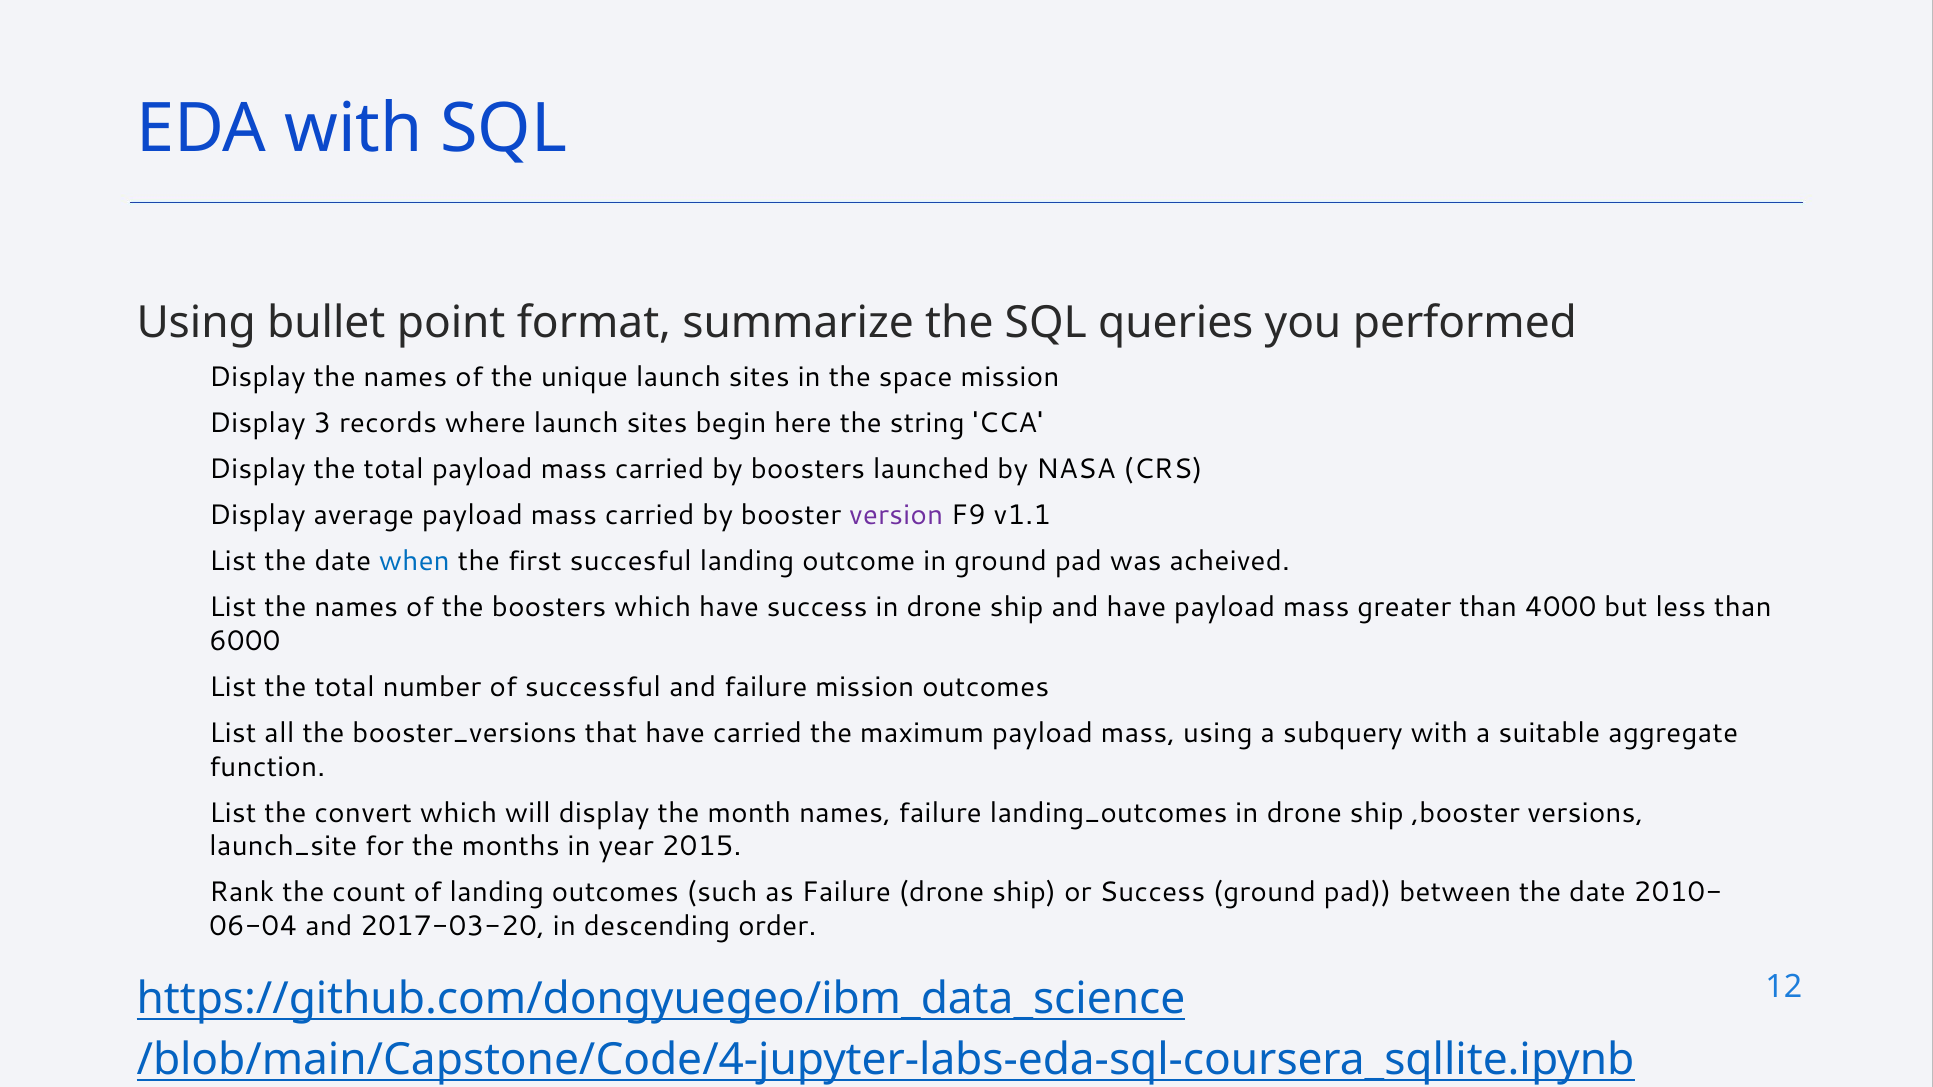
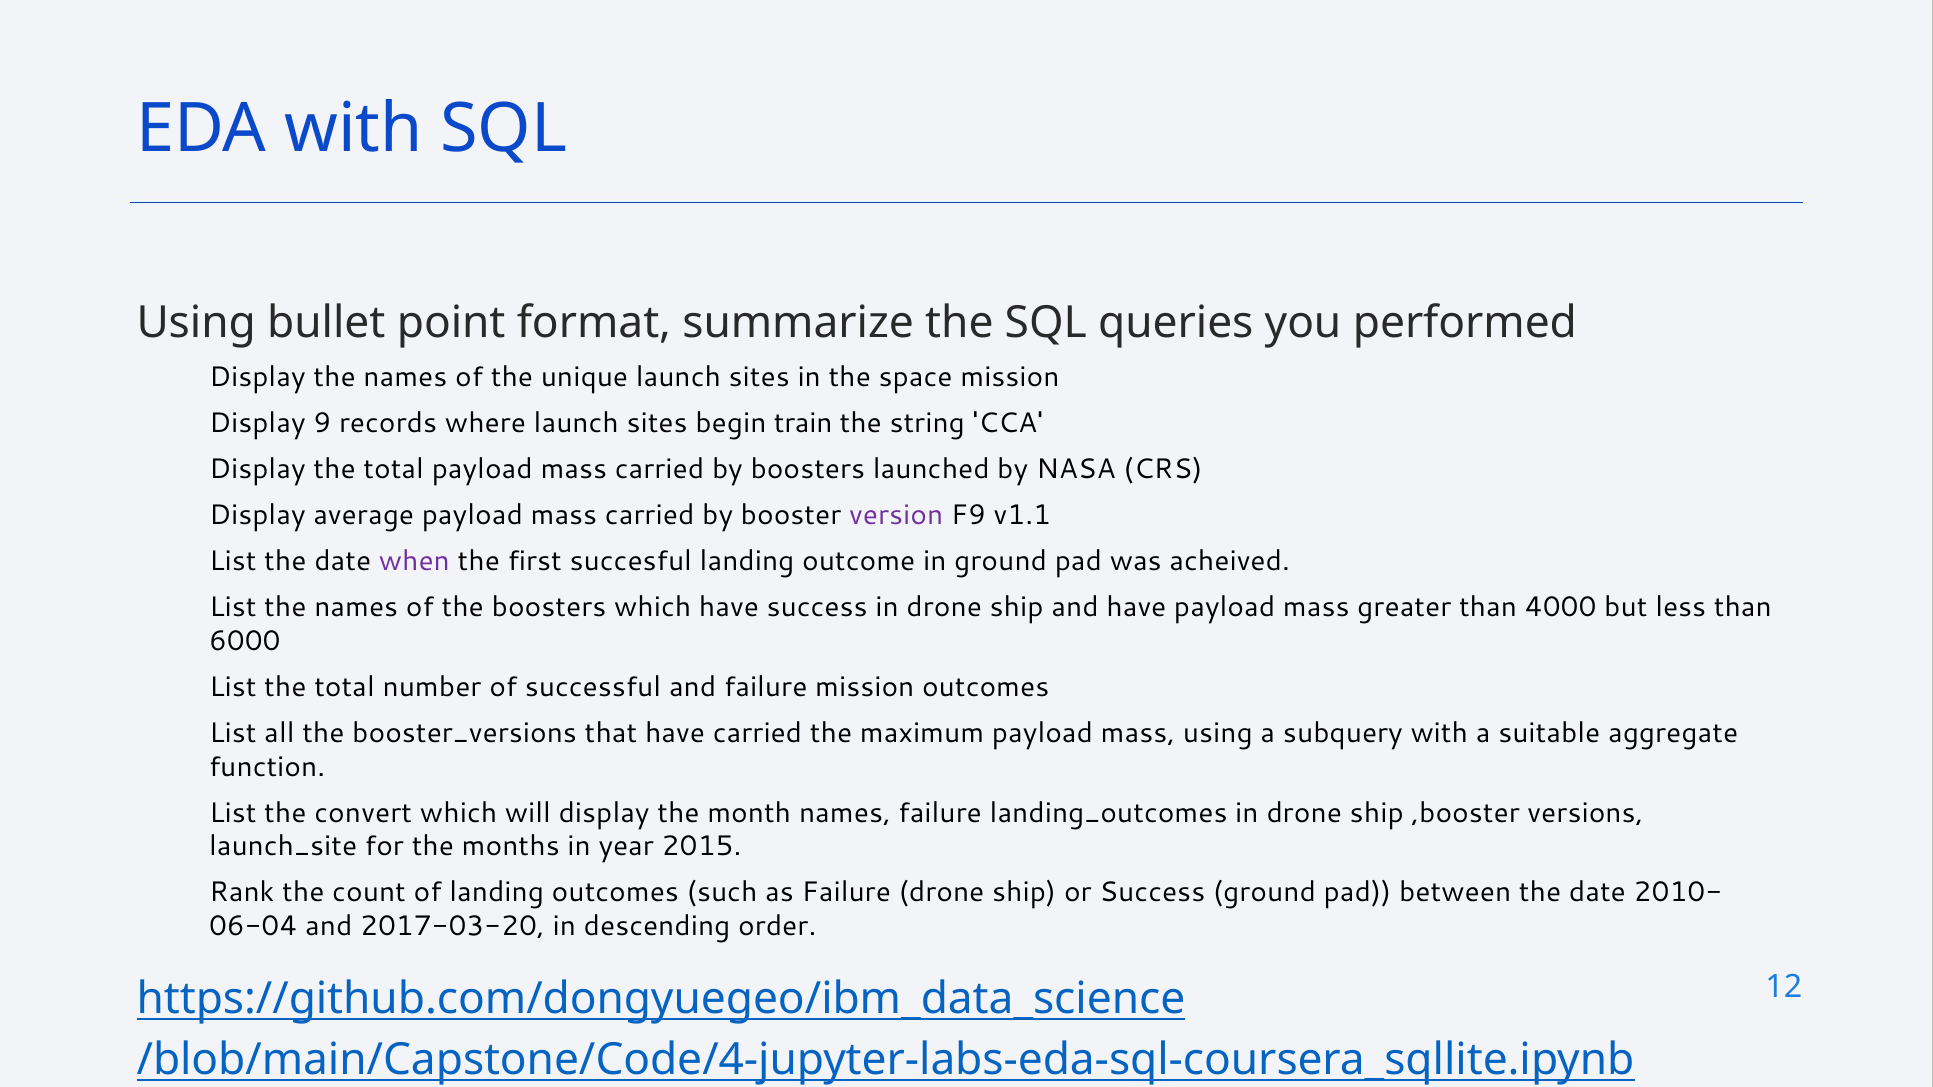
3: 3 -> 9
here: here -> train
when colour: blue -> purple
